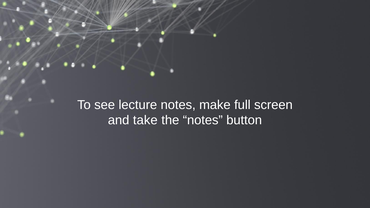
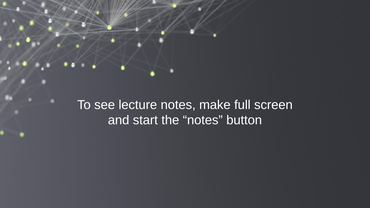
take: take -> start
